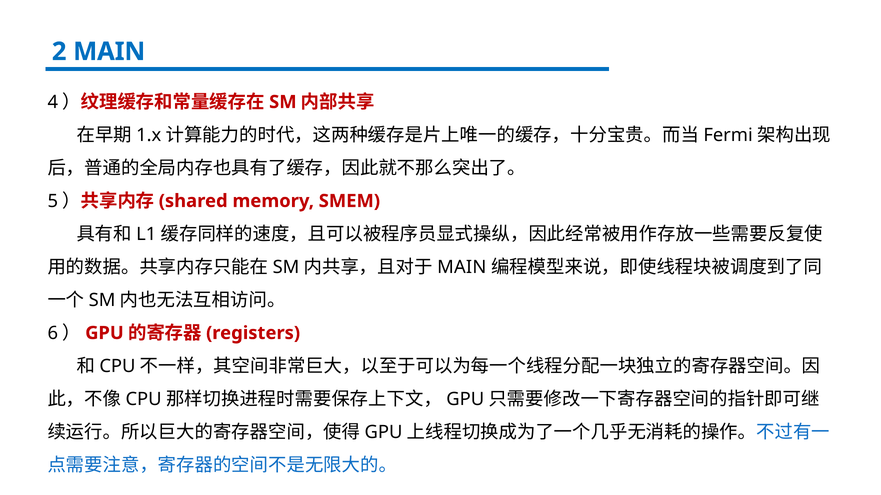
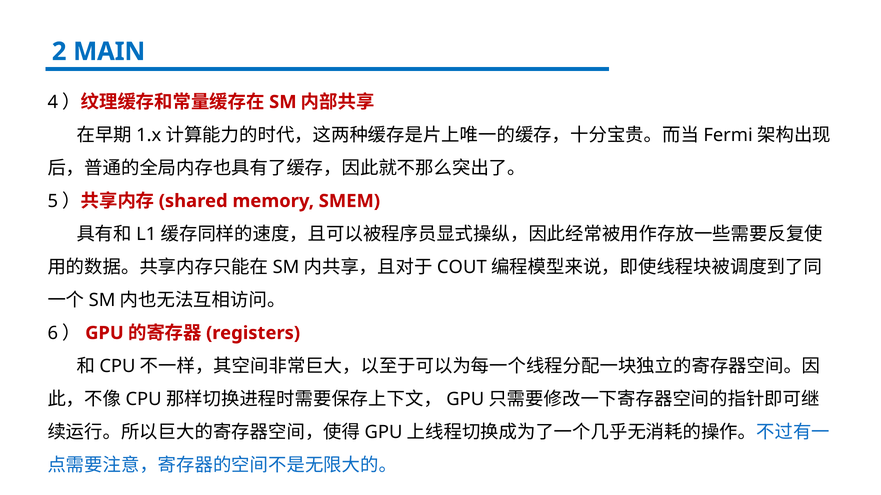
MAIN at (462, 267): MAIN -> COUT
